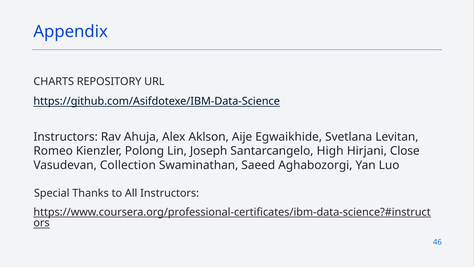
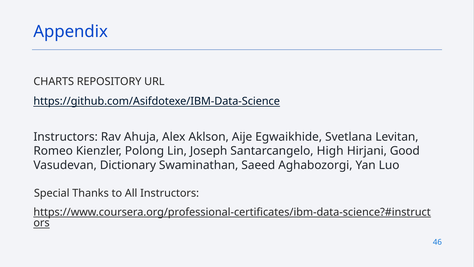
Close: Close -> Good
Collection: Collection -> Dictionary
